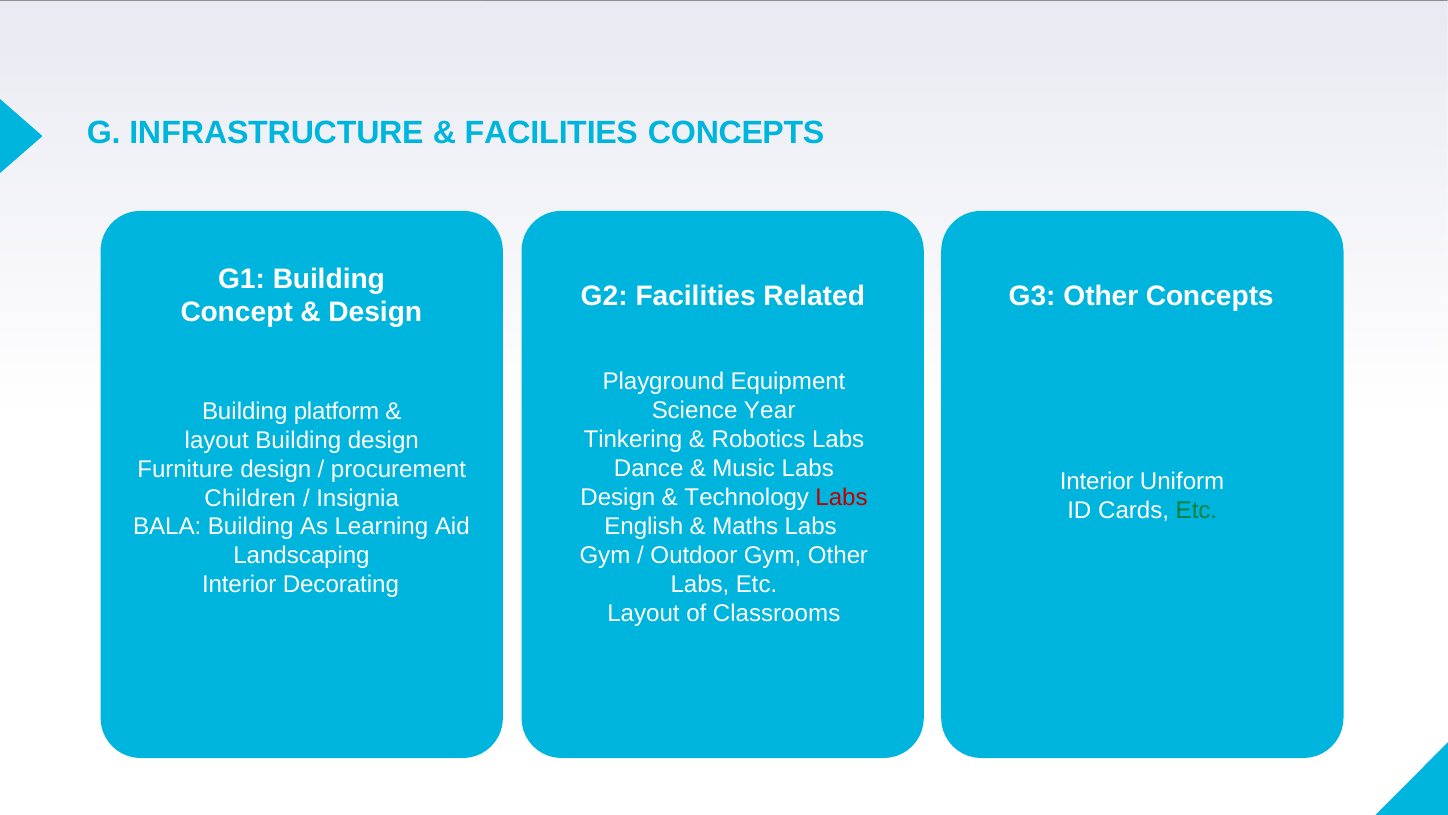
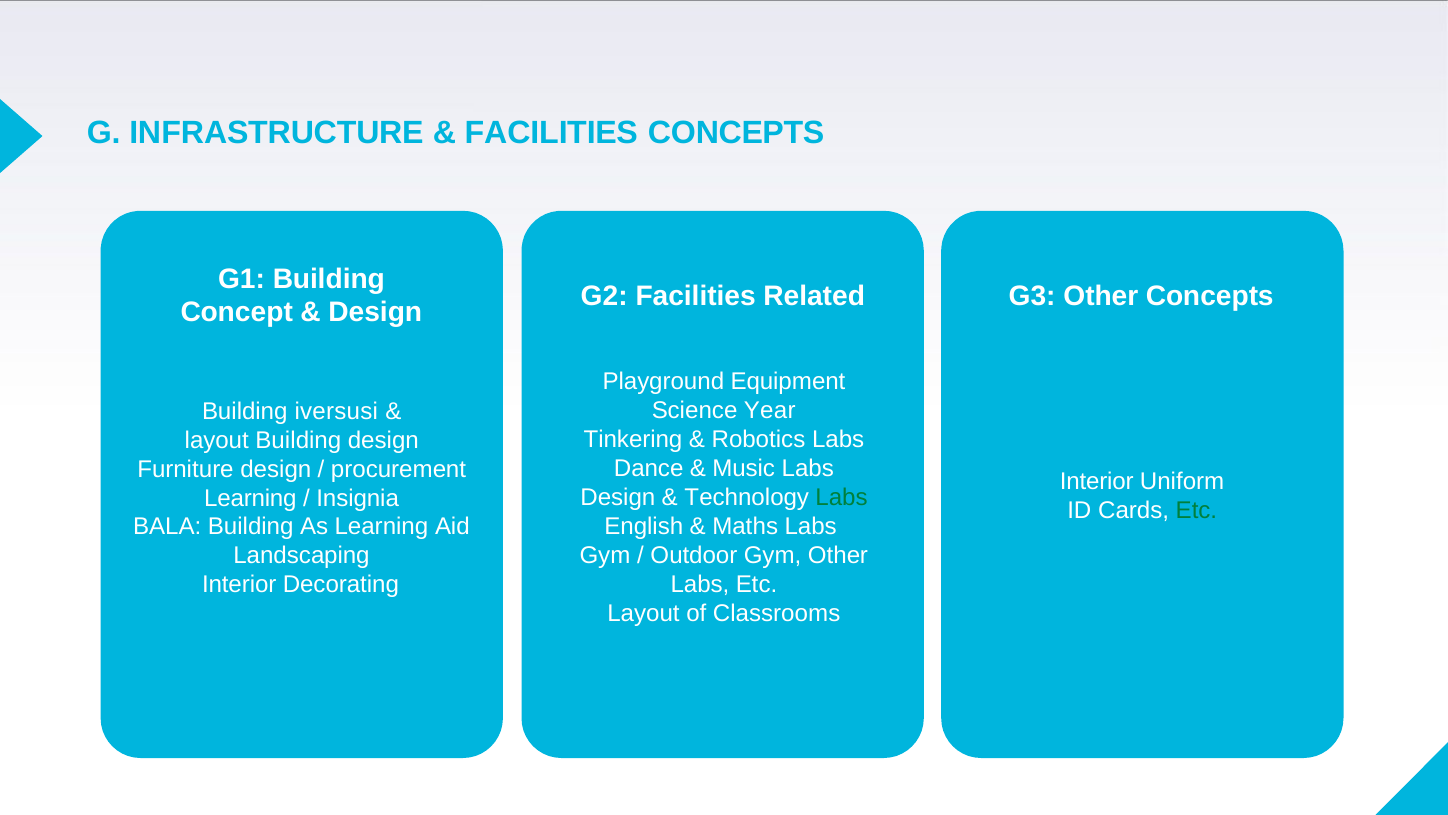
platform: platform -> iversusi
Labs at (842, 497) colour: red -> green
Children at (250, 498): Children -> Learning
